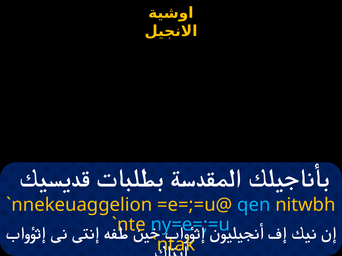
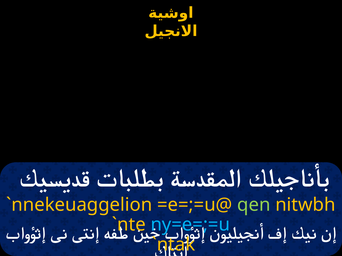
qen colour: light blue -> light green
